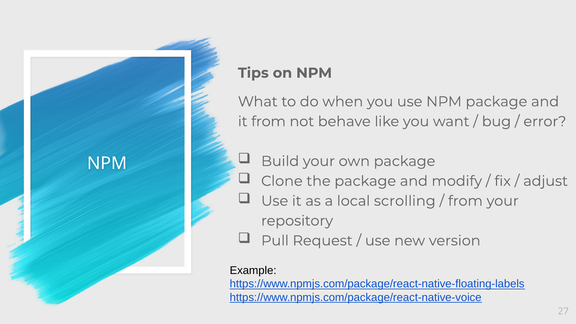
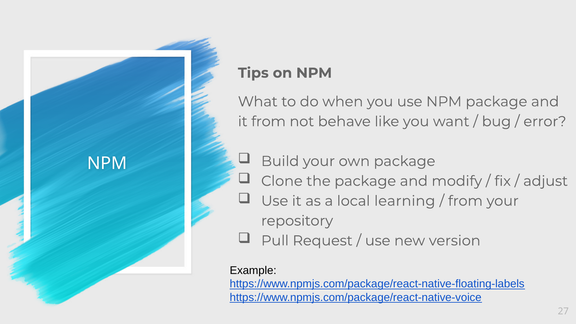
scrolling: scrolling -> learning
